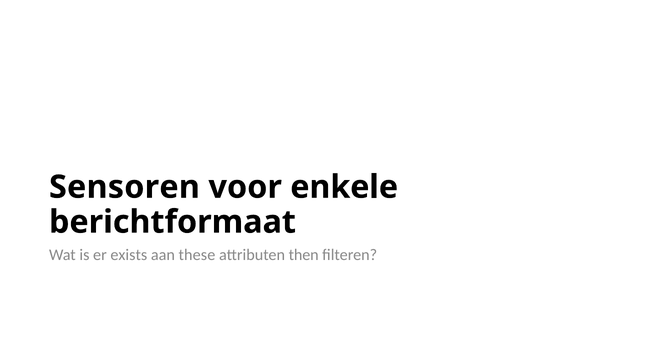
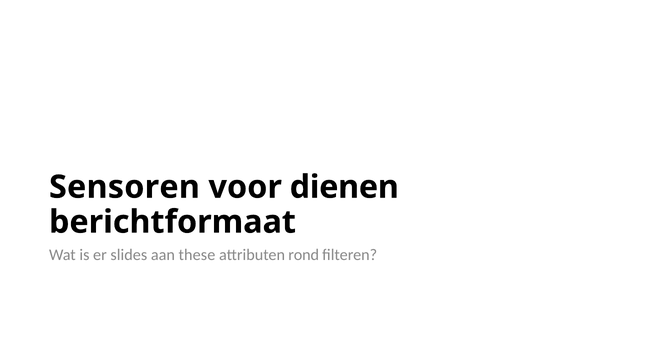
enkele: enkele -> dienen
exists: exists -> slides
then: then -> rond
